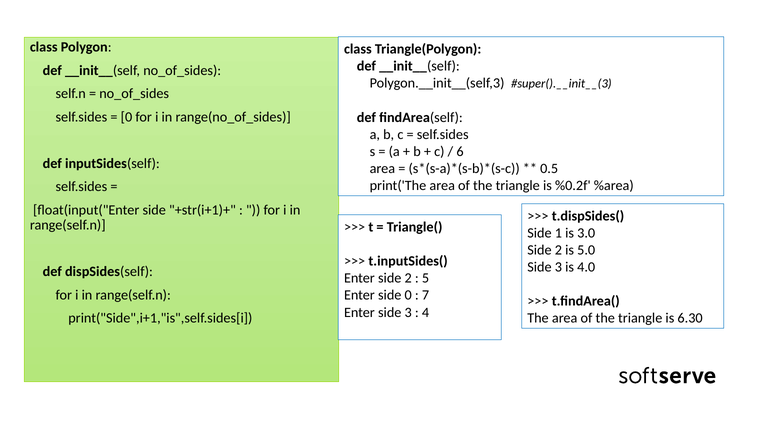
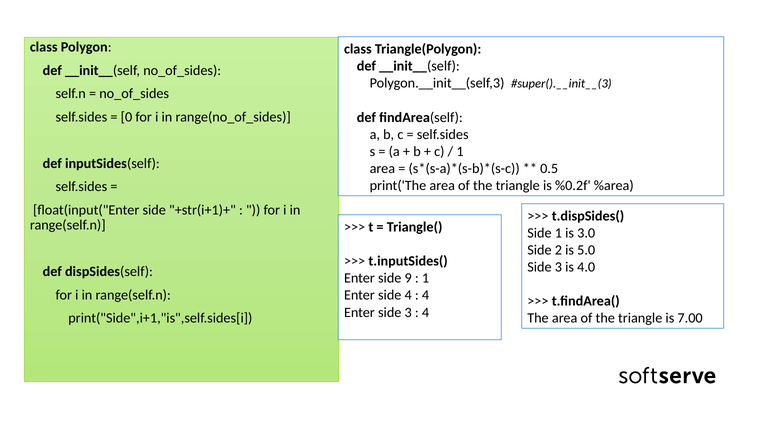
6 at (460, 152): 6 -> 1
Enter side 2: 2 -> 9
5 at (426, 278): 5 -> 1
side 0: 0 -> 4
7 at (426, 296): 7 -> 4
6.30: 6.30 -> 7.00
